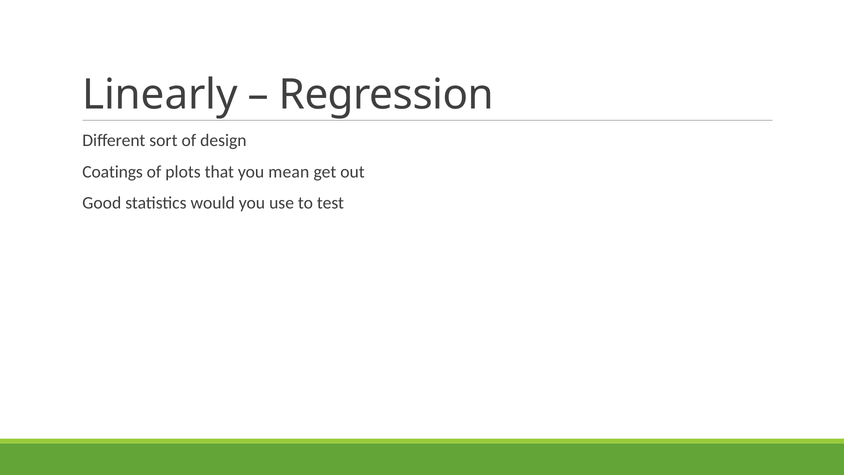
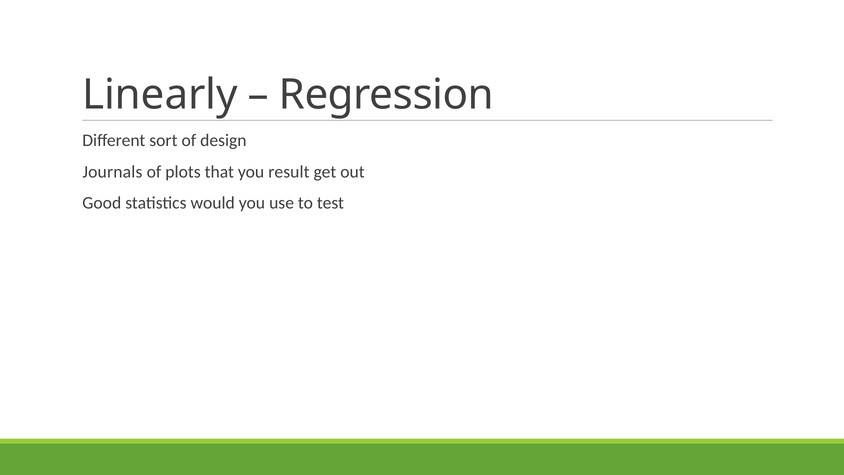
Coatings: Coatings -> Journals
mean: mean -> result
